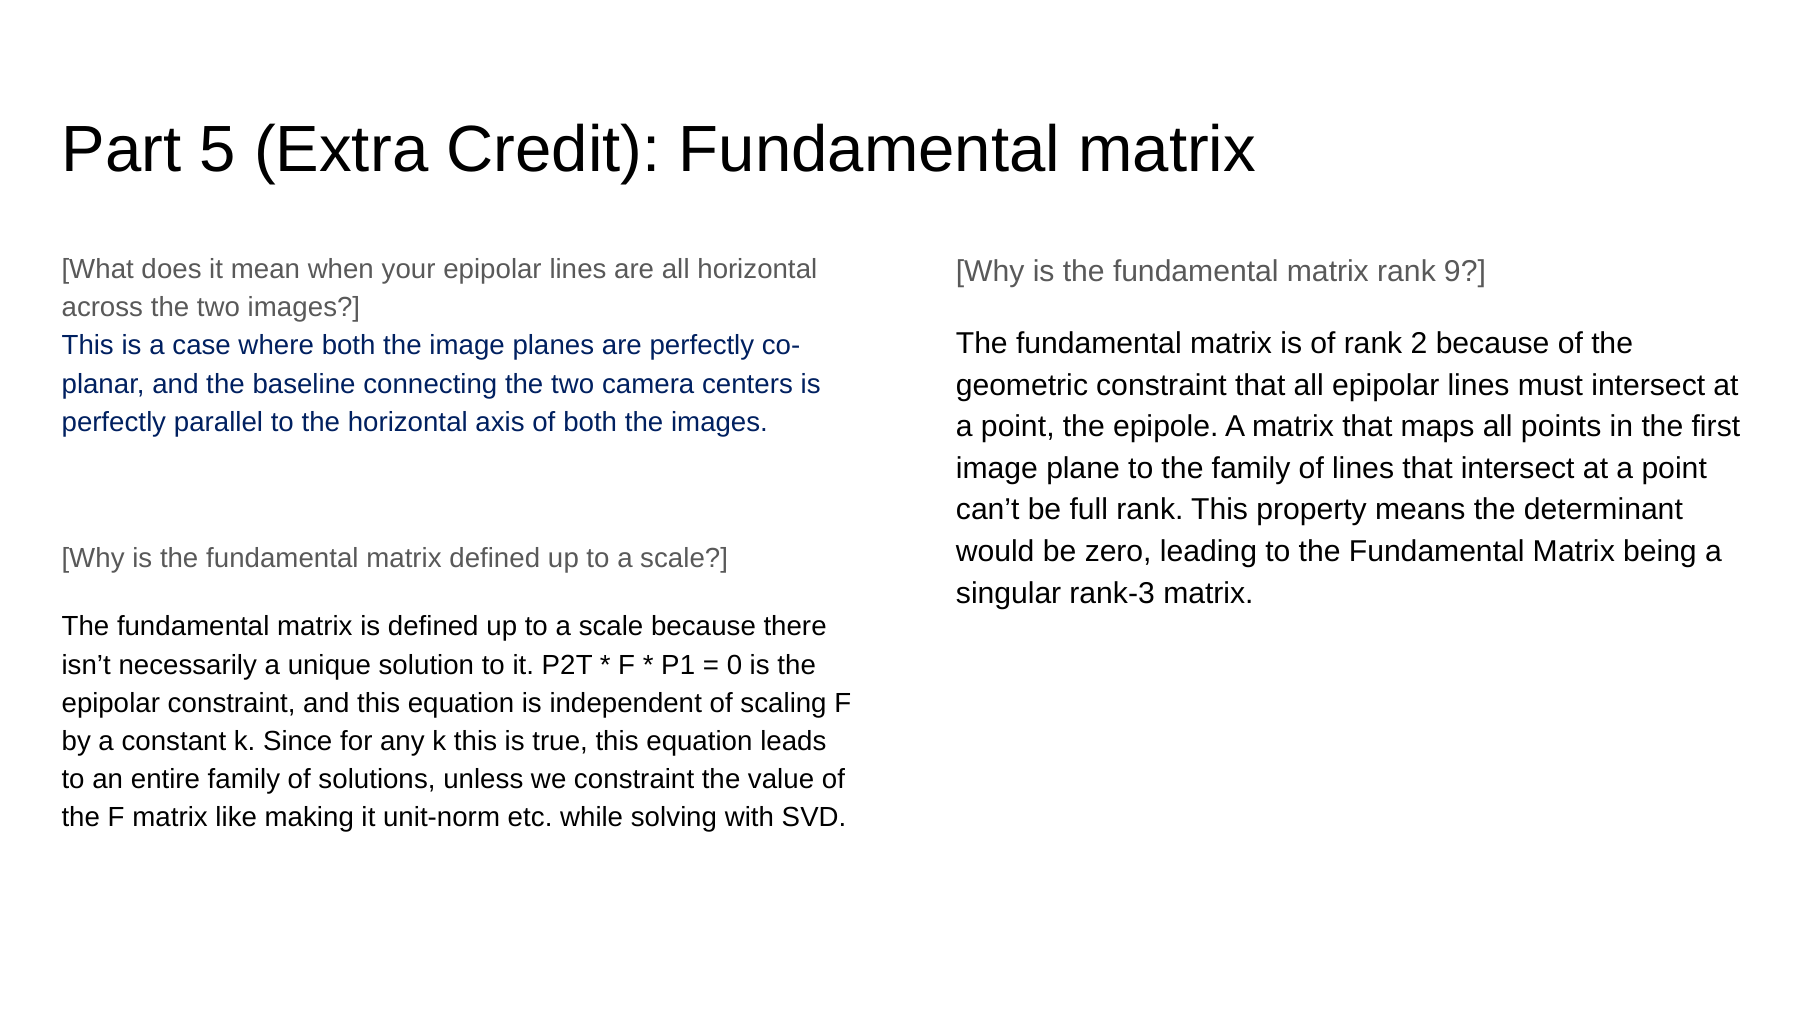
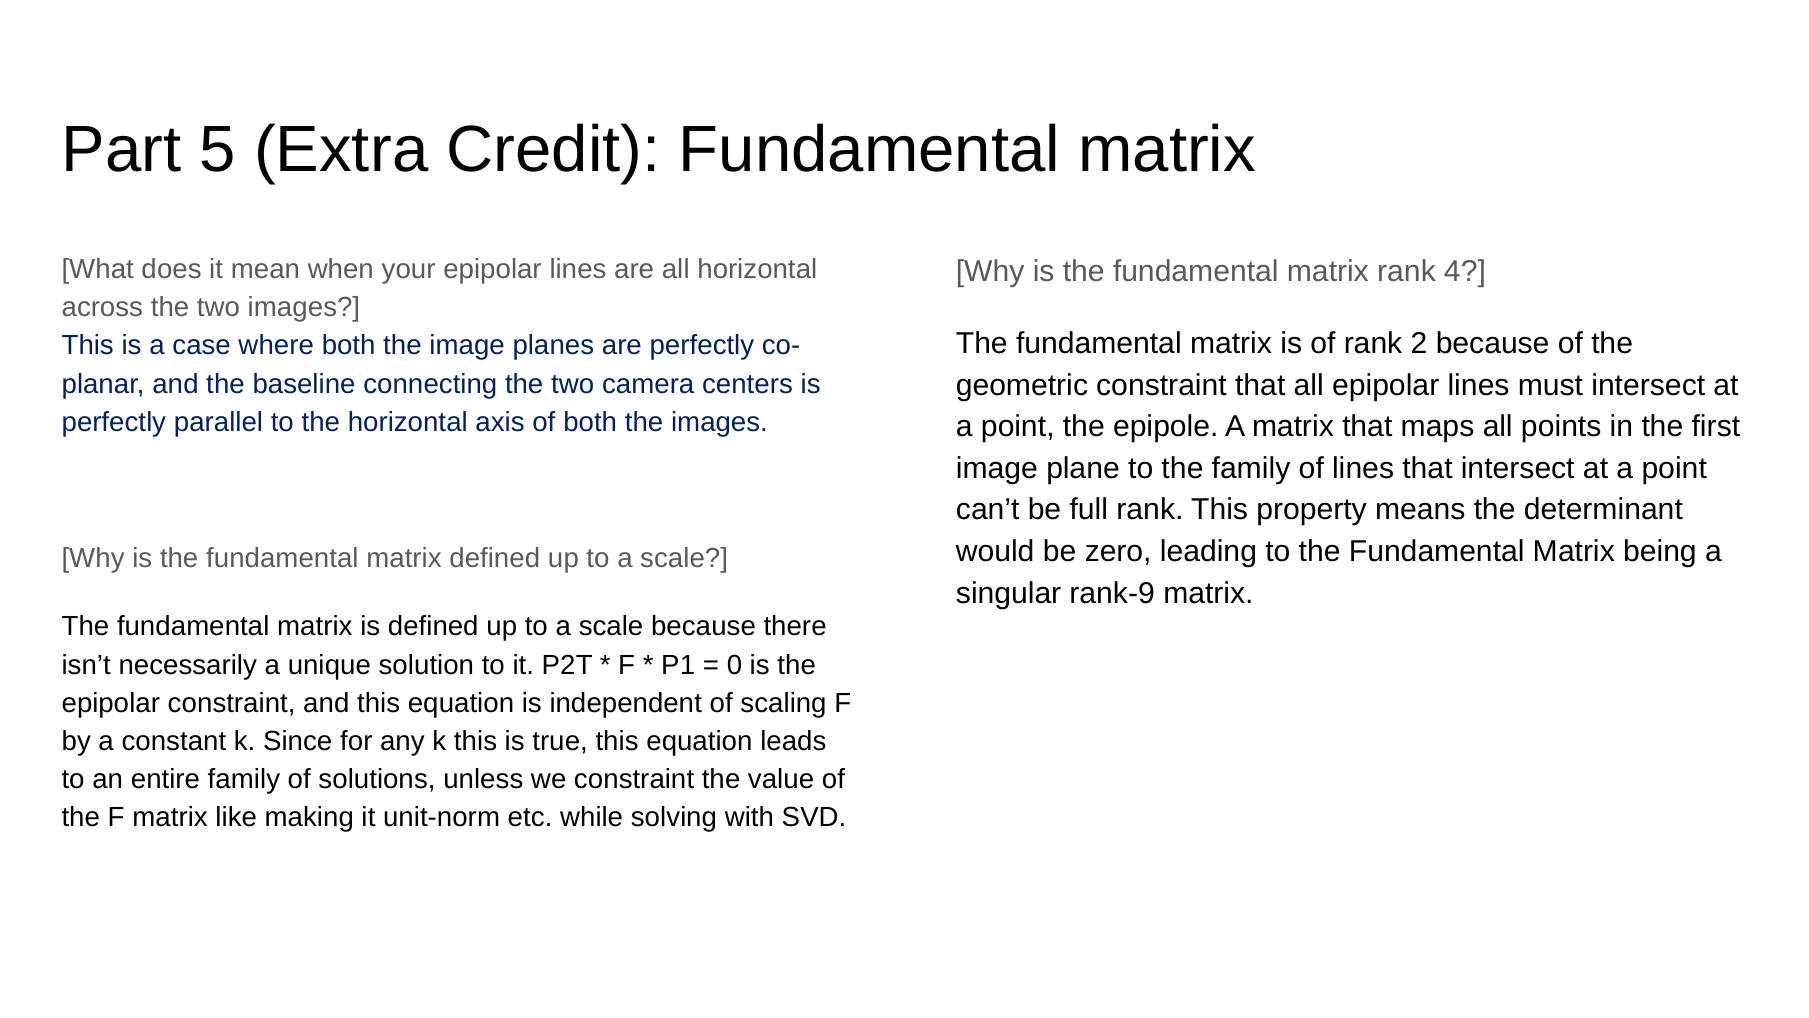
9: 9 -> 4
rank-3: rank-3 -> rank-9
